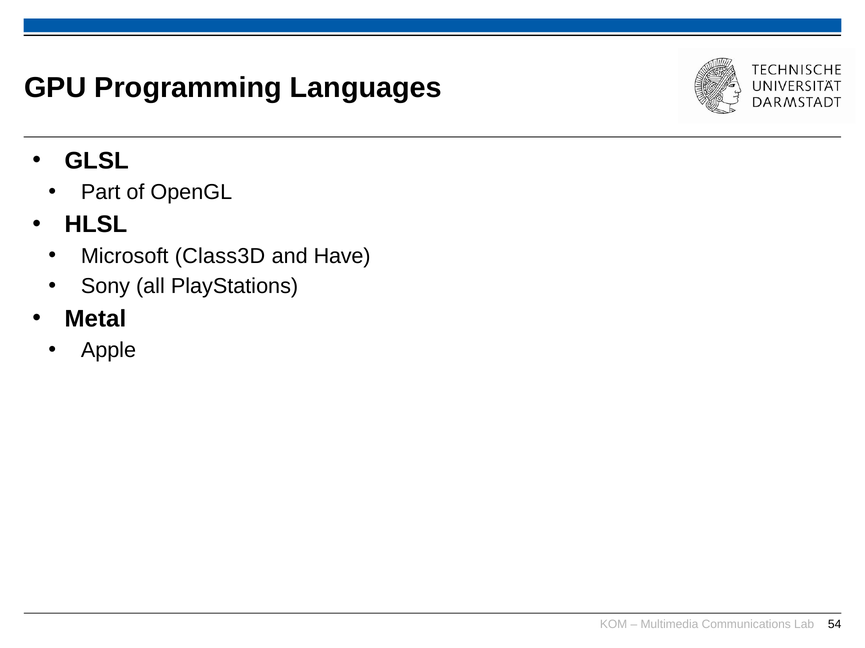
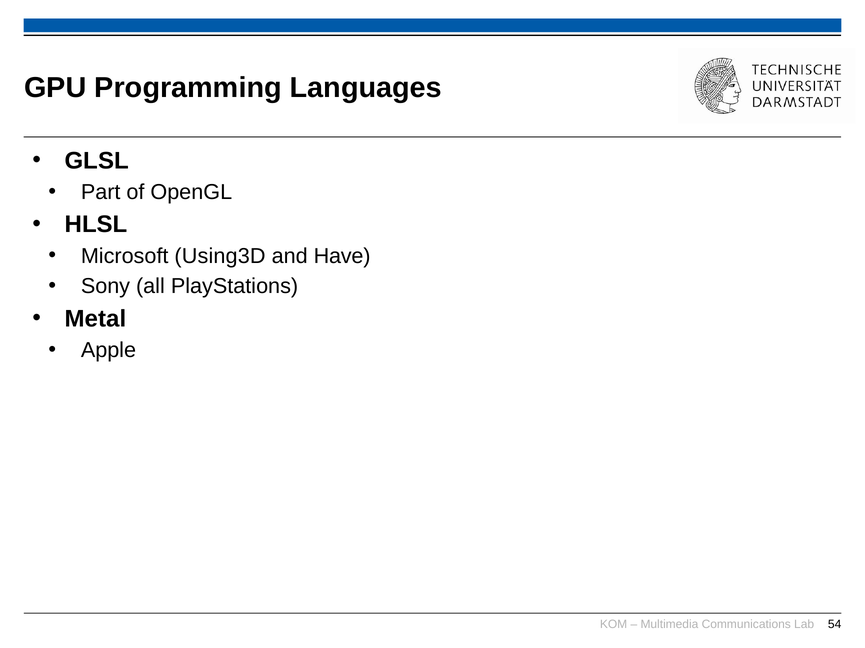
Class3D: Class3D -> Using3D
